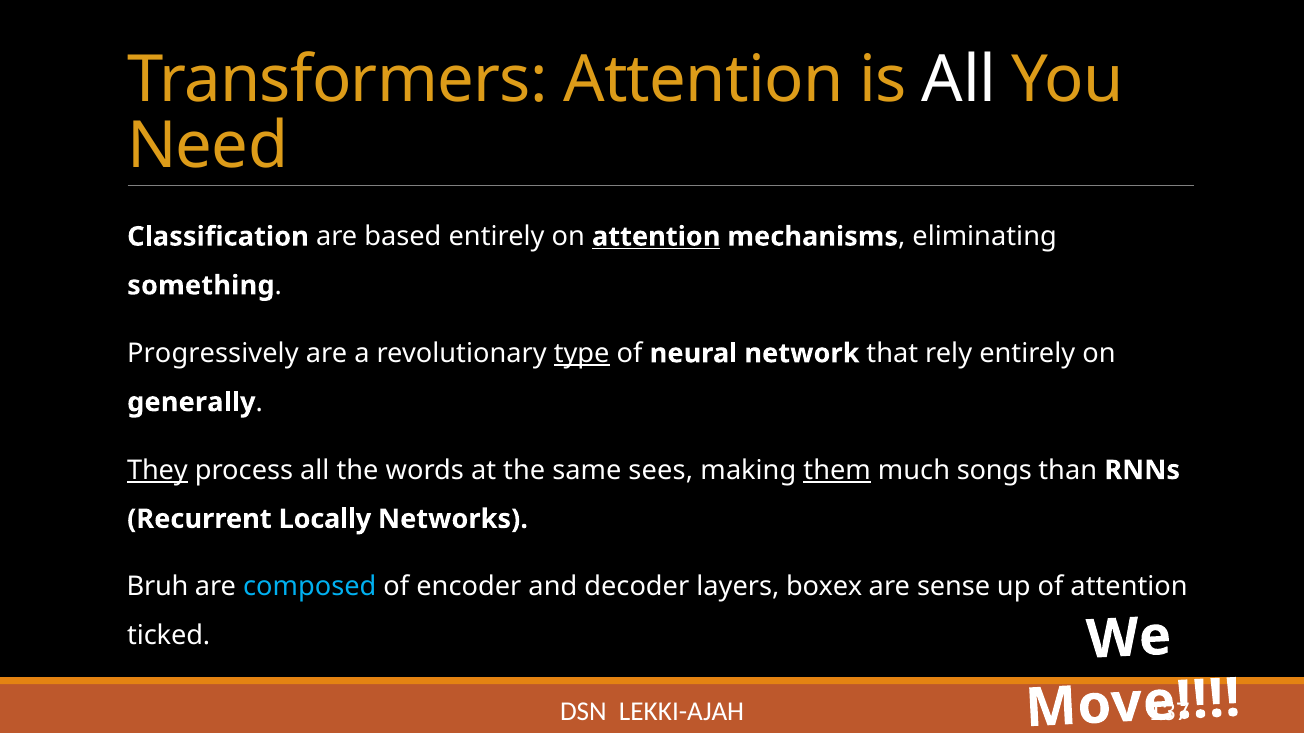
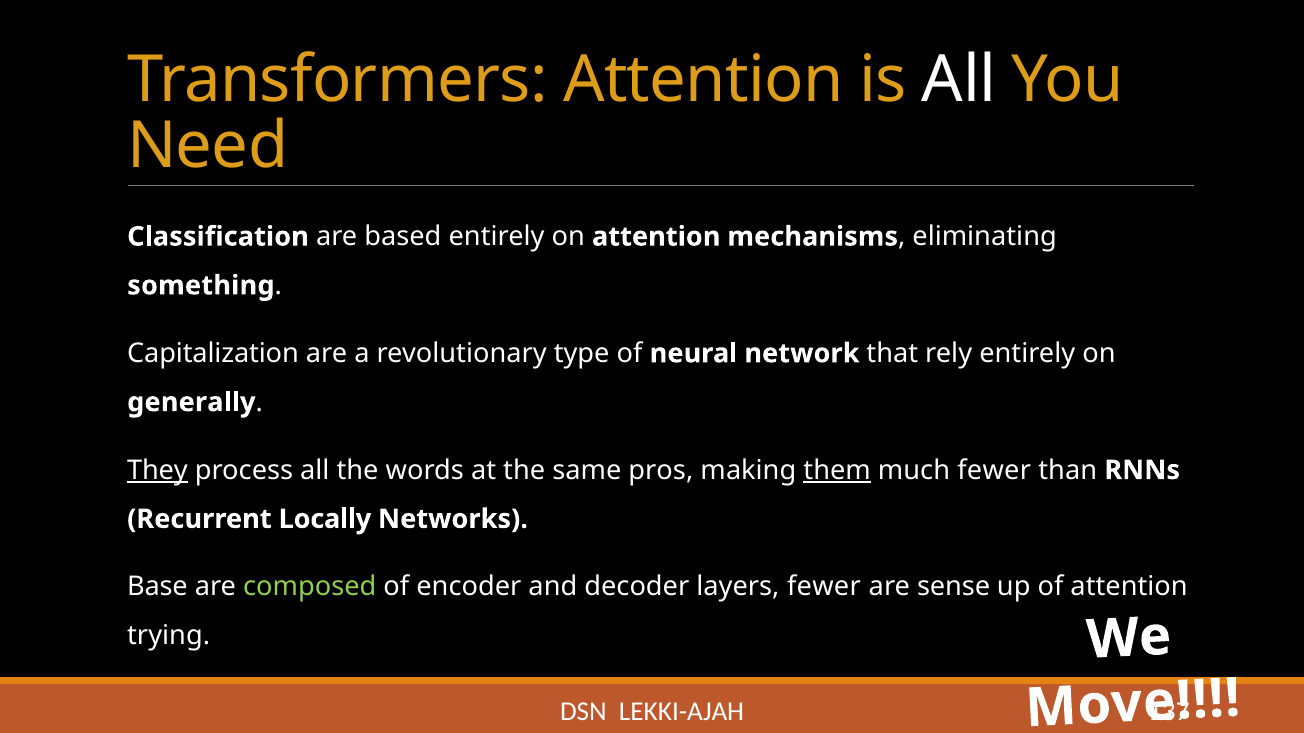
attention at (656, 237) underline: present -> none
Progressively: Progressively -> Capitalization
type underline: present -> none
sees: sees -> pros
much songs: songs -> fewer
Bruh: Bruh -> Base
composed colour: light blue -> light green
layers boxex: boxex -> fewer
ticked: ticked -> trying
